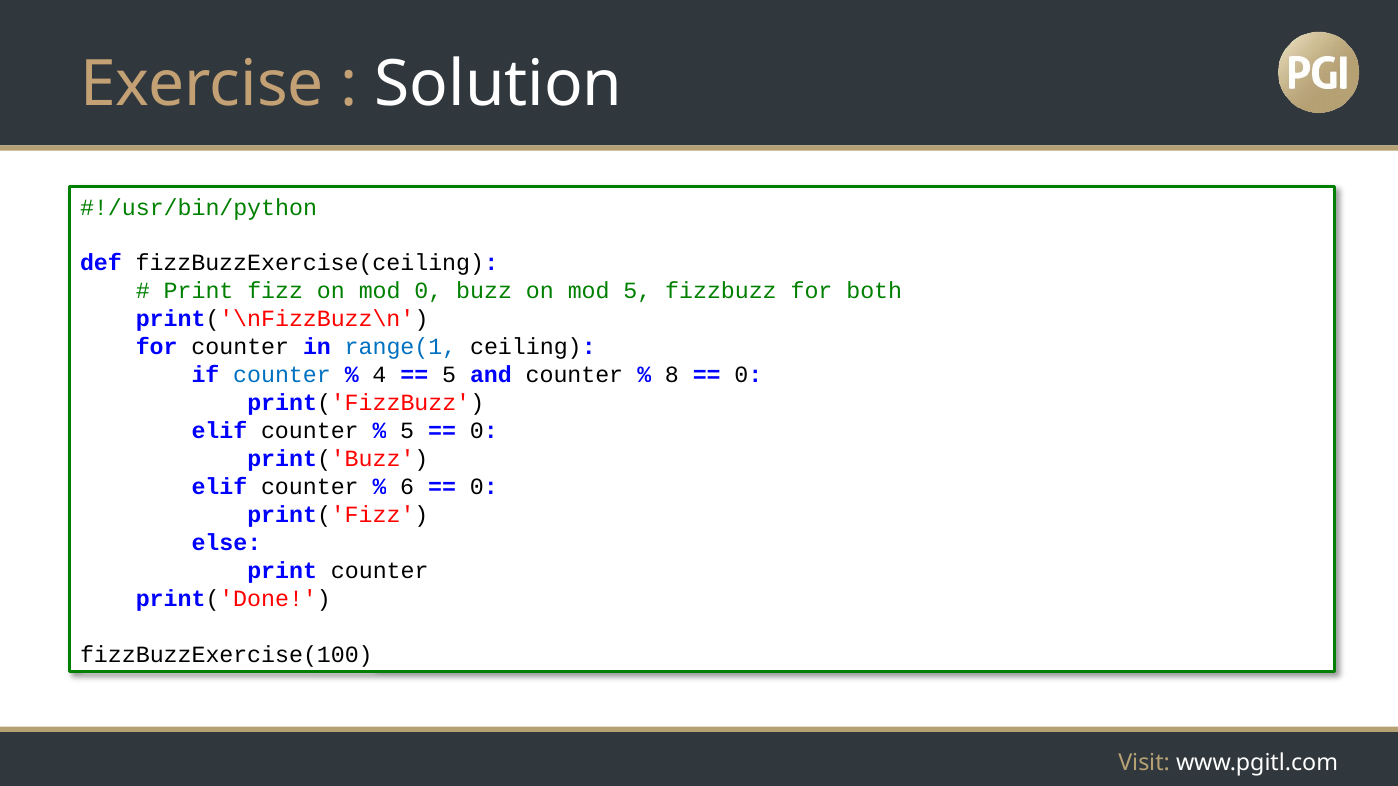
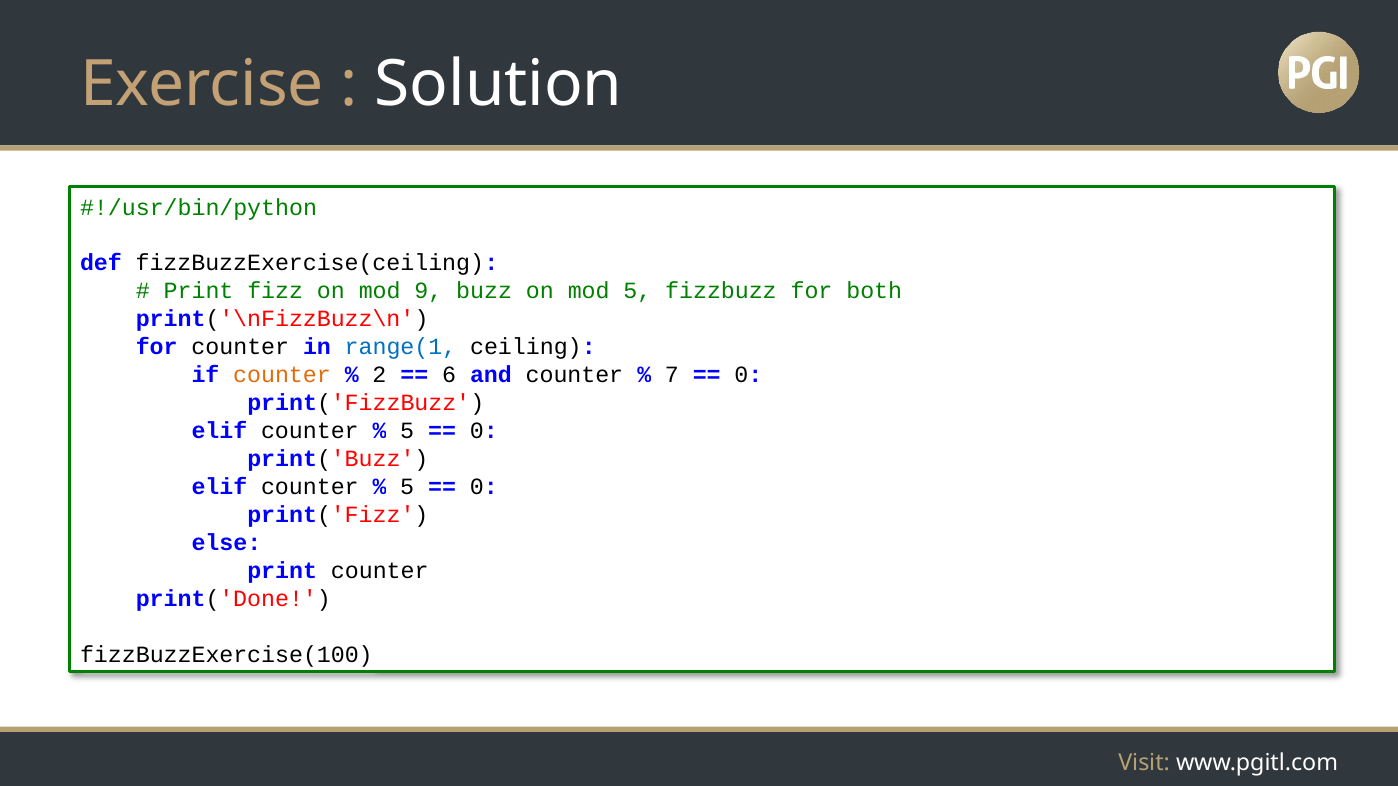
mod 0: 0 -> 9
counter at (282, 375) colour: blue -> orange
4: 4 -> 2
5 at (449, 375): 5 -> 6
8: 8 -> 7
6 at (407, 487): 6 -> 5
